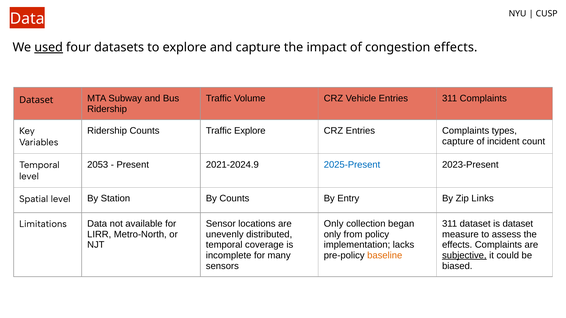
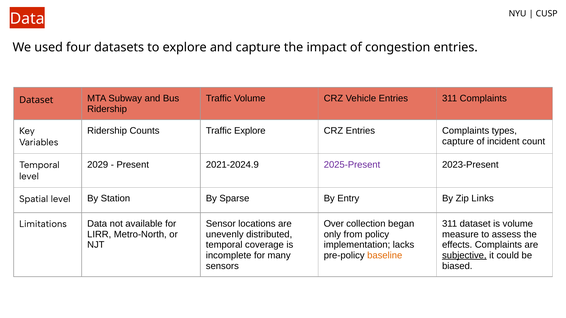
used underline: present -> none
congestion effects: effects -> entries
2053: 2053 -> 2029
2025-Present colour: blue -> purple
By Counts: Counts -> Sparse
Only at (334, 224): Only -> Over
is dataset: dataset -> volume
